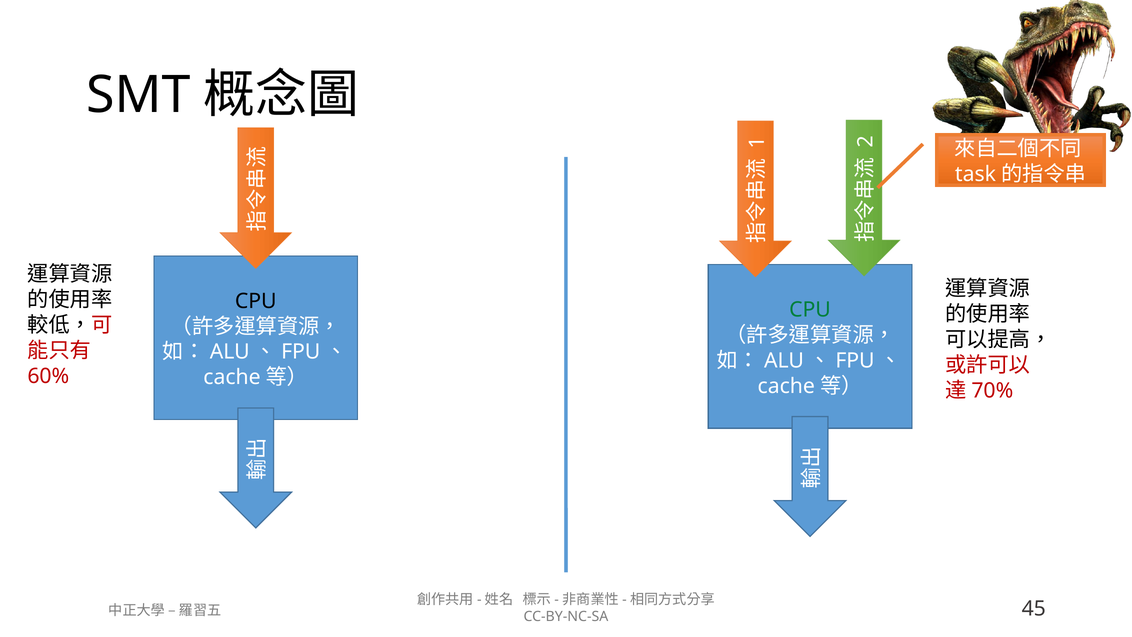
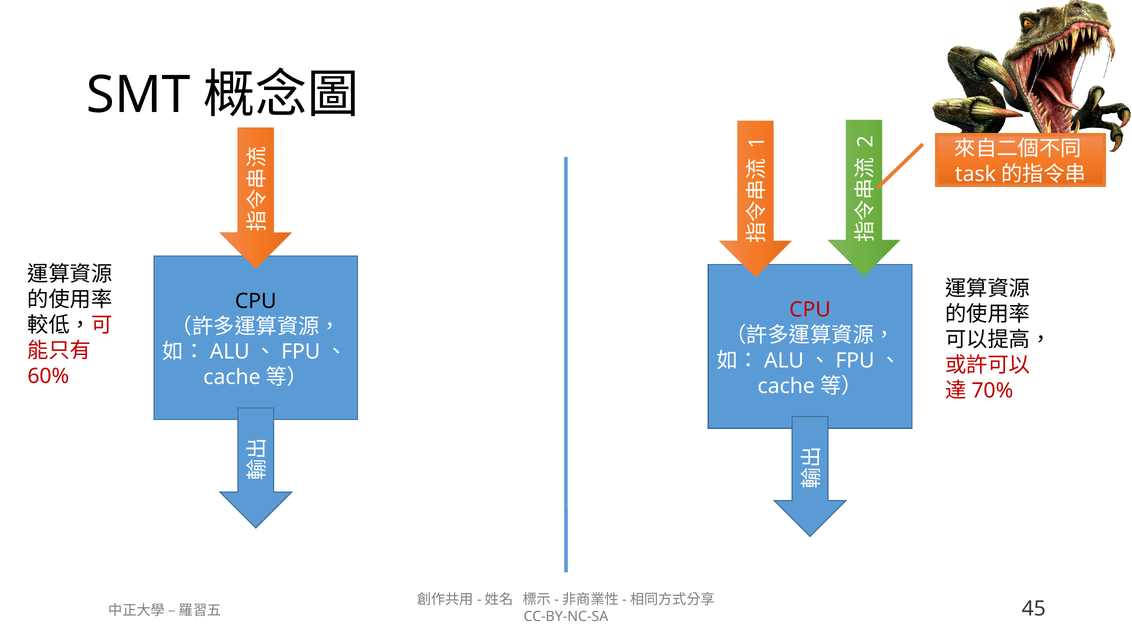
CPU at (810, 309) colour: green -> red
